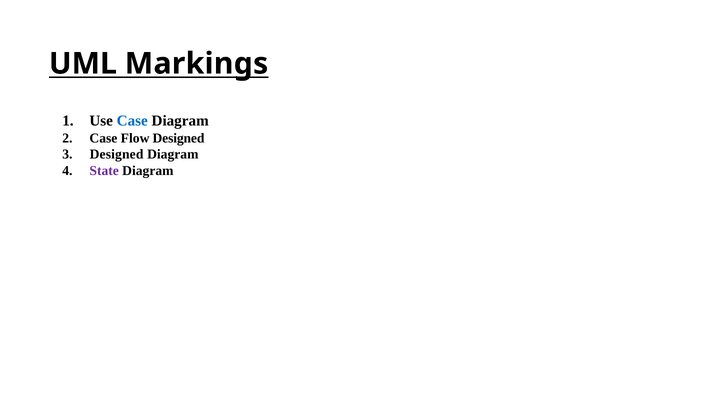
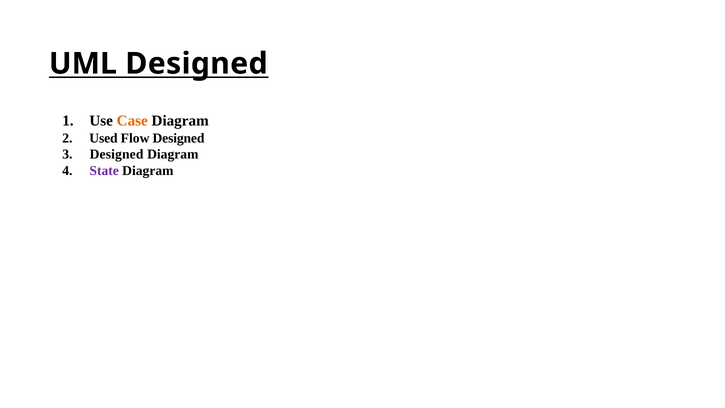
UML Markings: Markings -> Designed
Case at (132, 121) colour: blue -> orange
Case at (103, 138): Case -> Used
